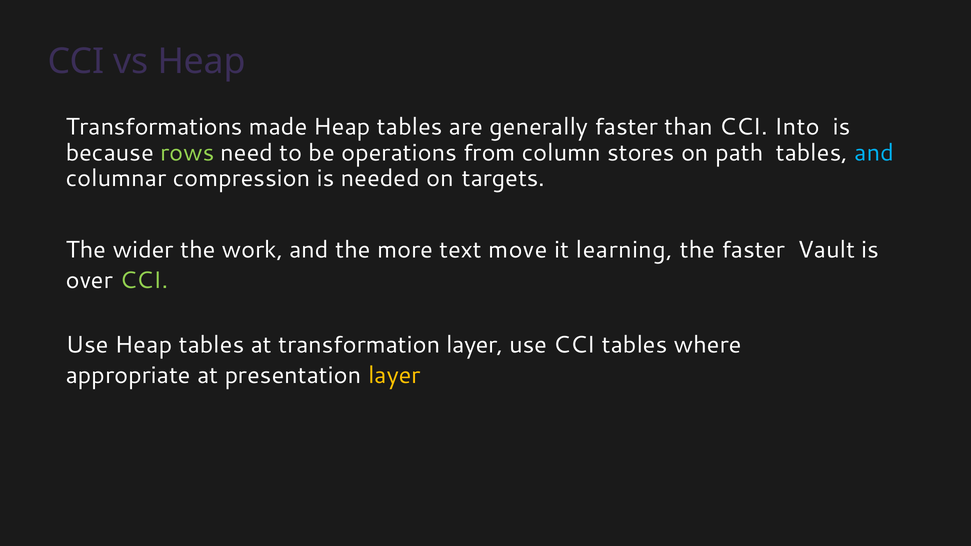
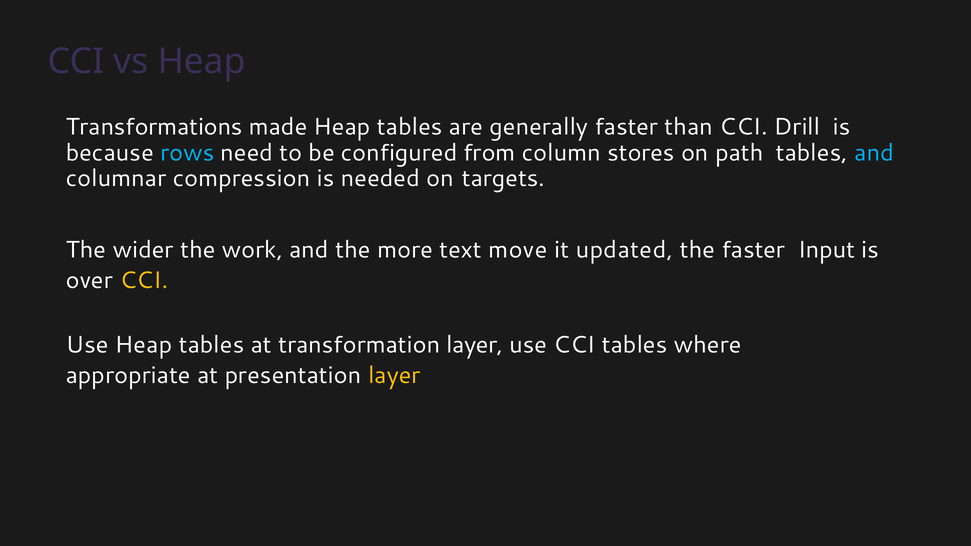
Into: Into -> Drill
rows colour: light green -> light blue
operations: operations -> configured
learning: learning -> updated
Vault: Vault -> Input
CCI at (144, 281) colour: light green -> yellow
